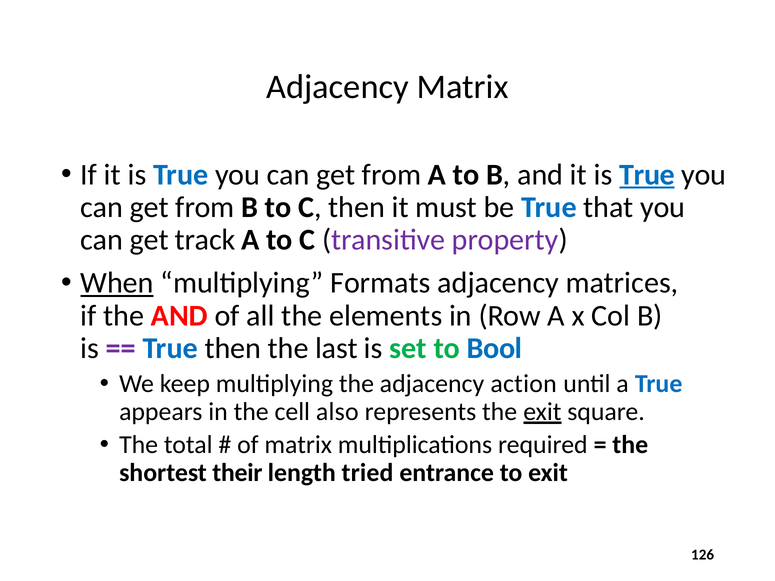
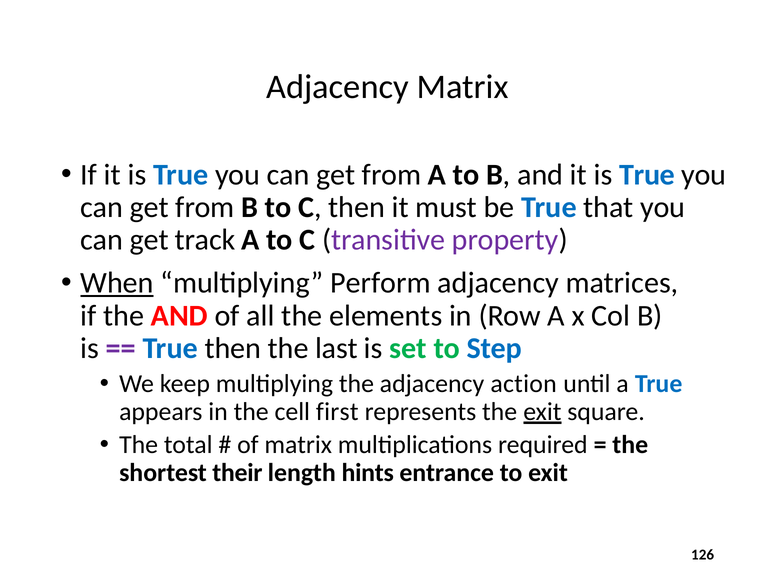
True at (647, 175) underline: present -> none
Formats: Formats -> Perform
Bool: Bool -> Step
also: also -> first
tried: tried -> hints
